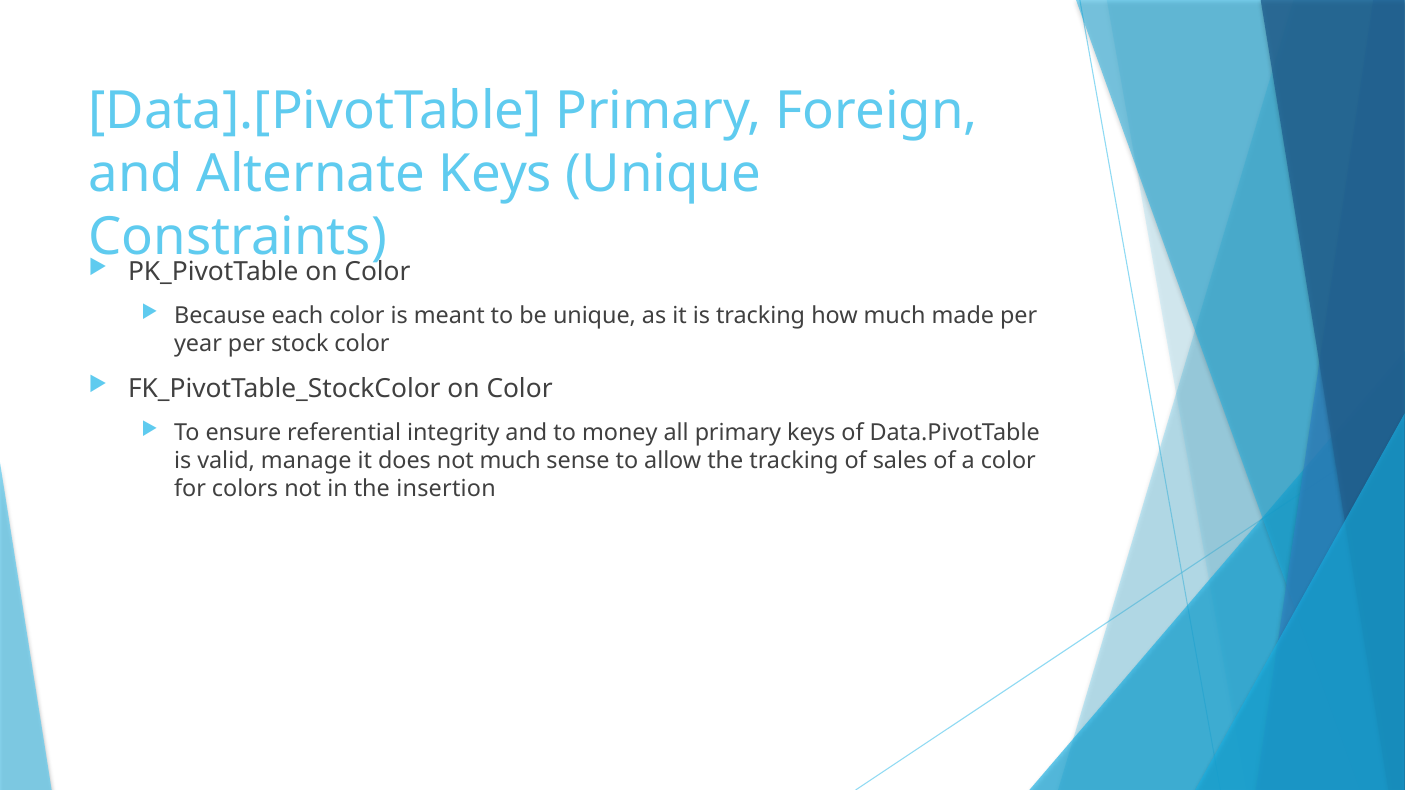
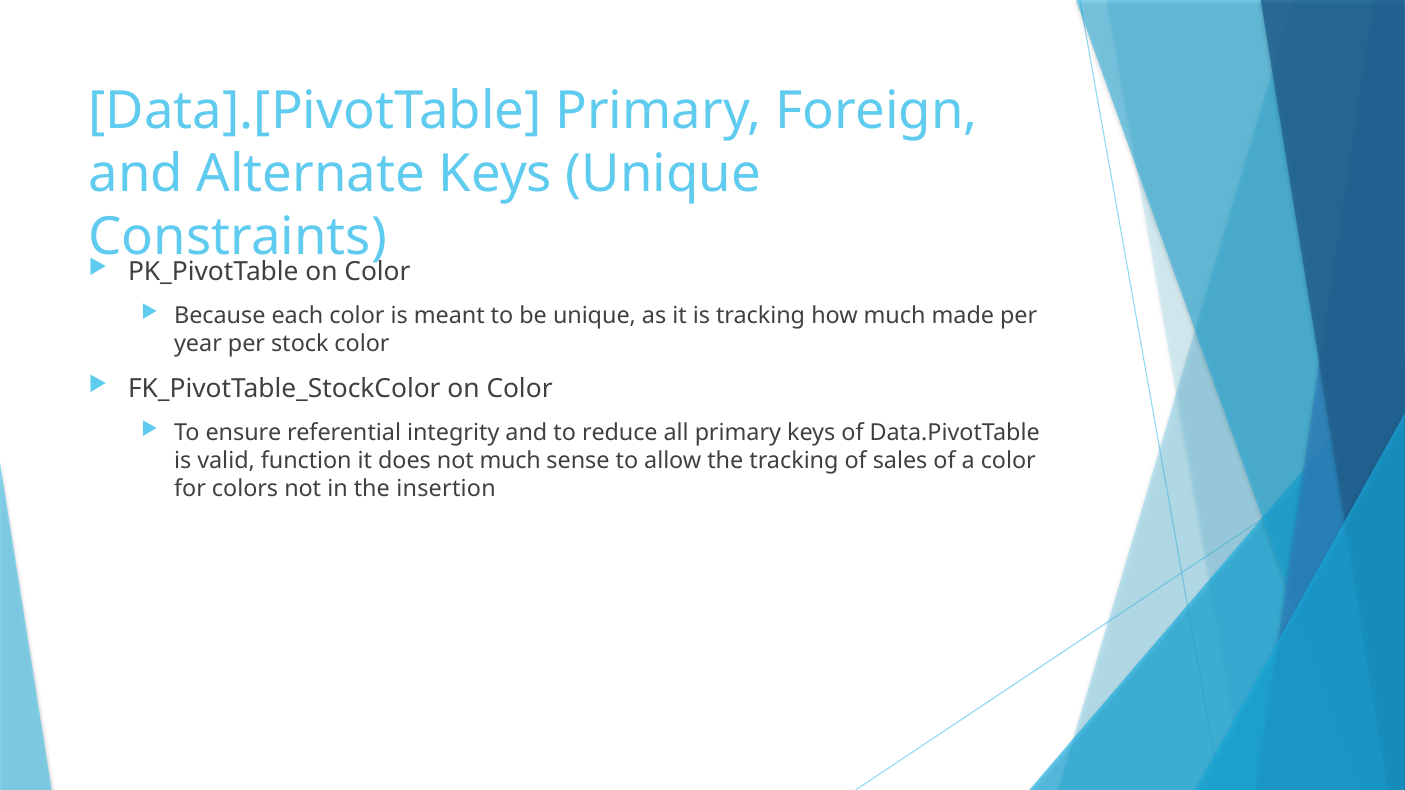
money: money -> reduce
manage: manage -> function
